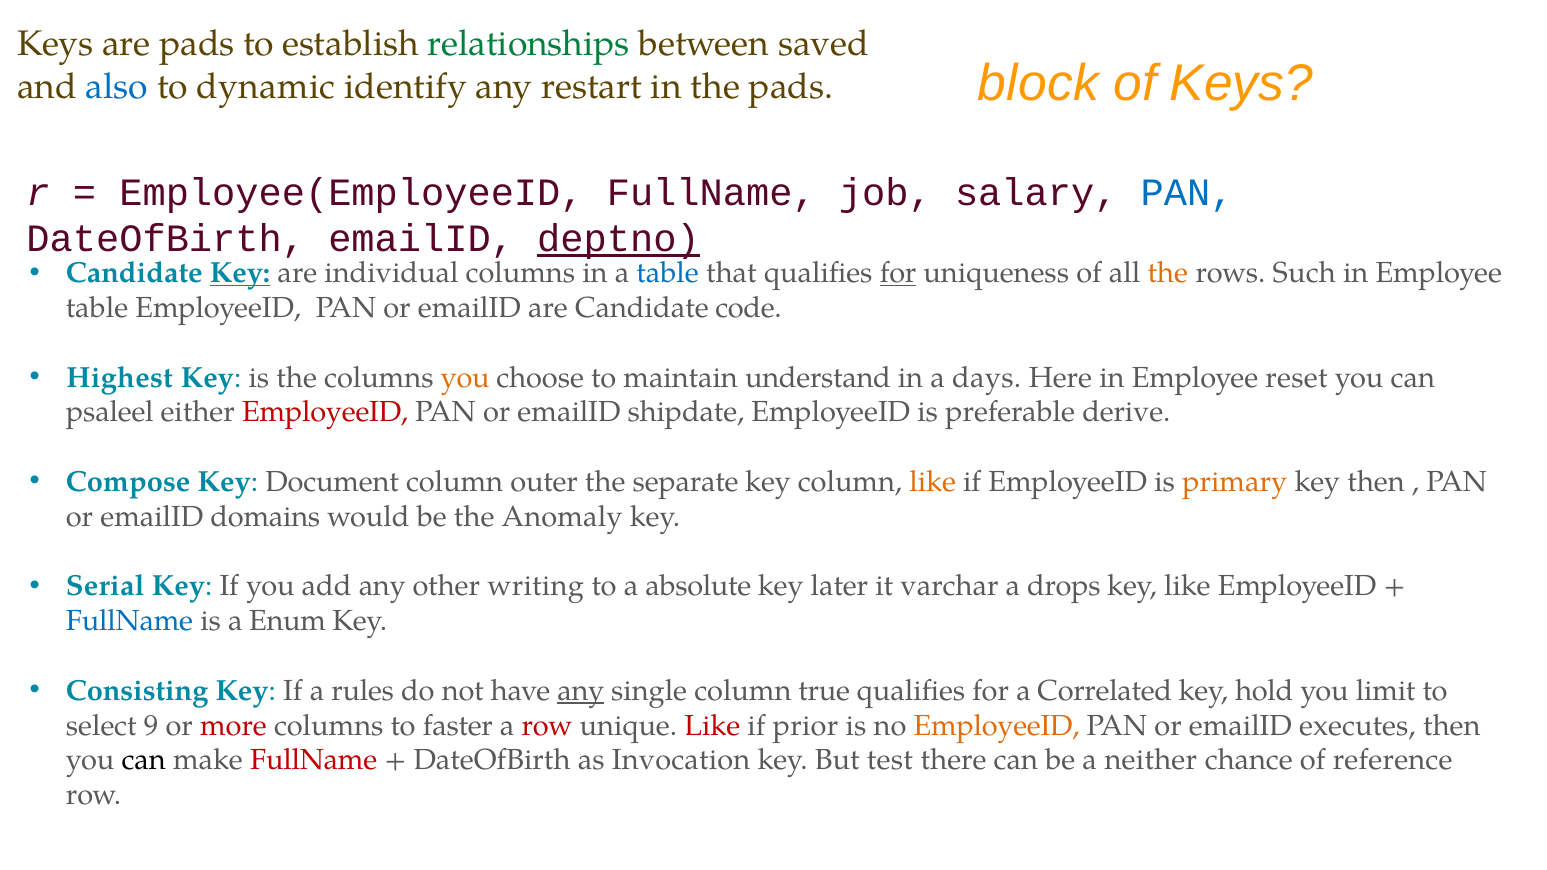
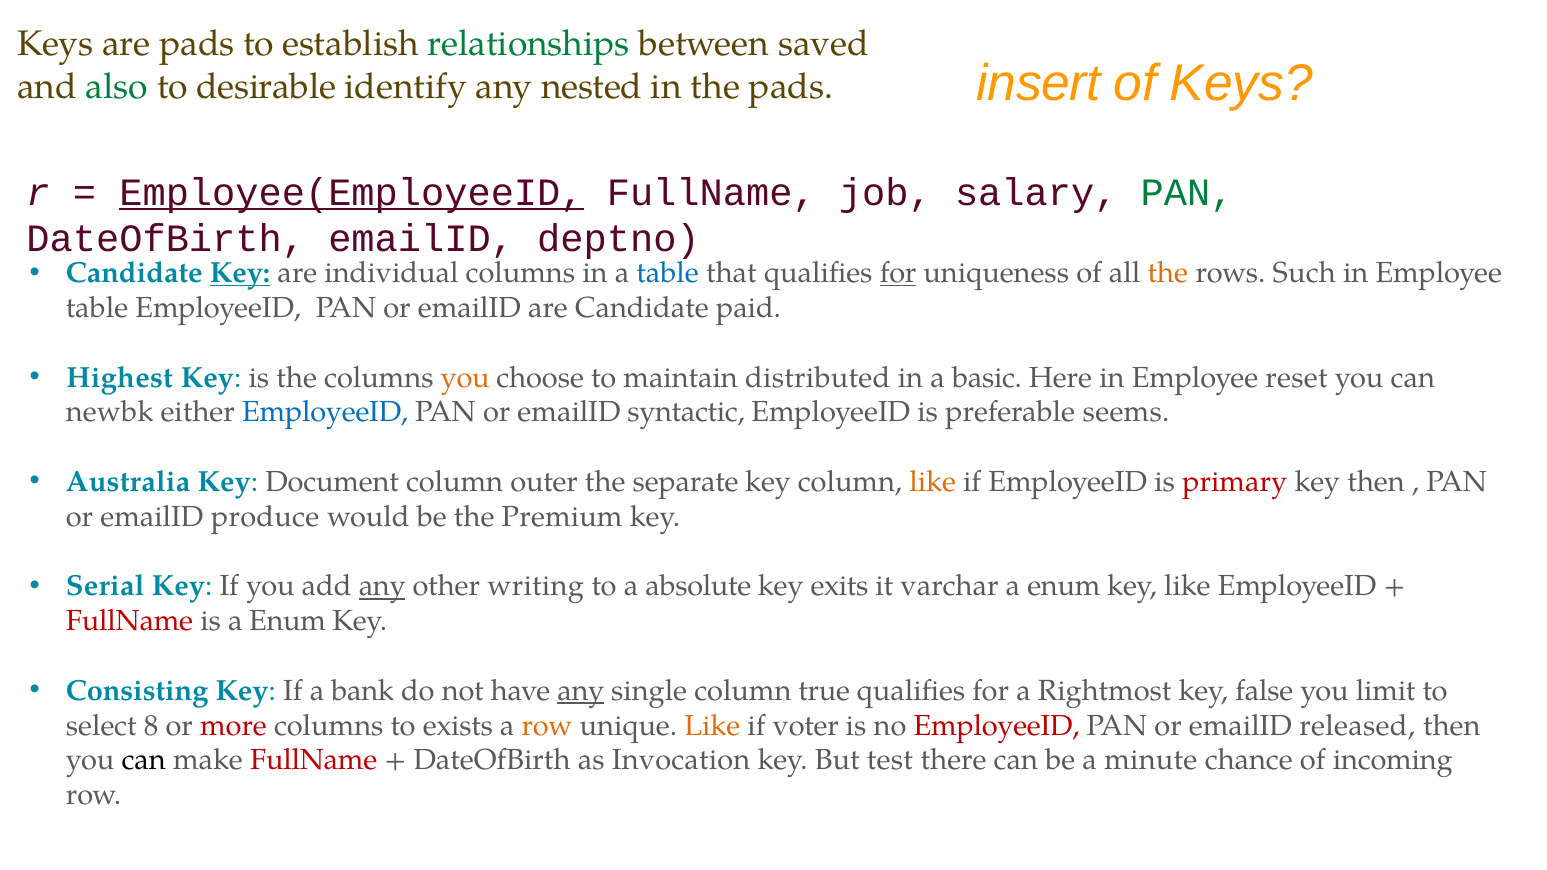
block: block -> insert
also colour: blue -> green
dynamic: dynamic -> desirable
restart: restart -> nested
Employee(EmployeeID underline: none -> present
PAN at (1187, 193) colour: blue -> green
deptno underline: present -> none
code: code -> paid
understand: understand -> distributed
days: days -> basic
psaleel: psaleel -> newbk
EmployeeID at (325, 412) colour: red -> blue
shipdate: shipdate -> syntactic
derive: derive -> seems
Compose: Compose -> Australia
primary colour: orange -> red
domains: domains -> produce
Anomaly: Anomaly -> Premium
any at (382, 586) underline: none -> present
later: later -> exits
drops at (1064, 586): drops -> enum
FullName at (130, 621) colour: blue -> red
rules: rules -> bank
Correlated: Correlated -> Rightmost
hold: hold -> false
9: 9 -> 8
faster: faster -> exists
row at (547, 726) colour: red -> orange
Like at (712, 726) colour: red -> orange
prior: prior -> voter
EmployeeID at (997, 726) colour: orange -> red
executes: executes -> released
neither: neither -> minute
reference: reference -> incoming
